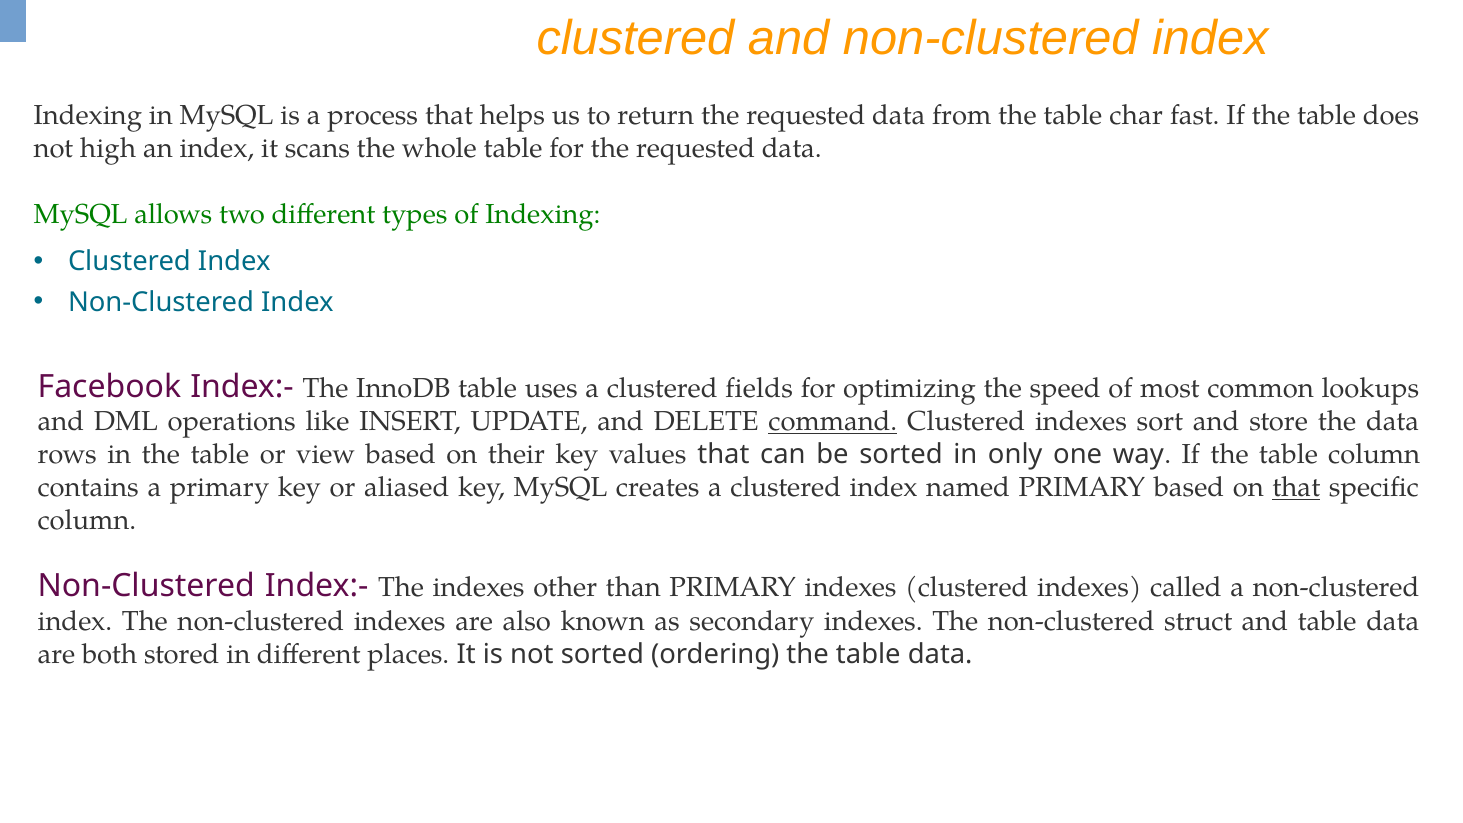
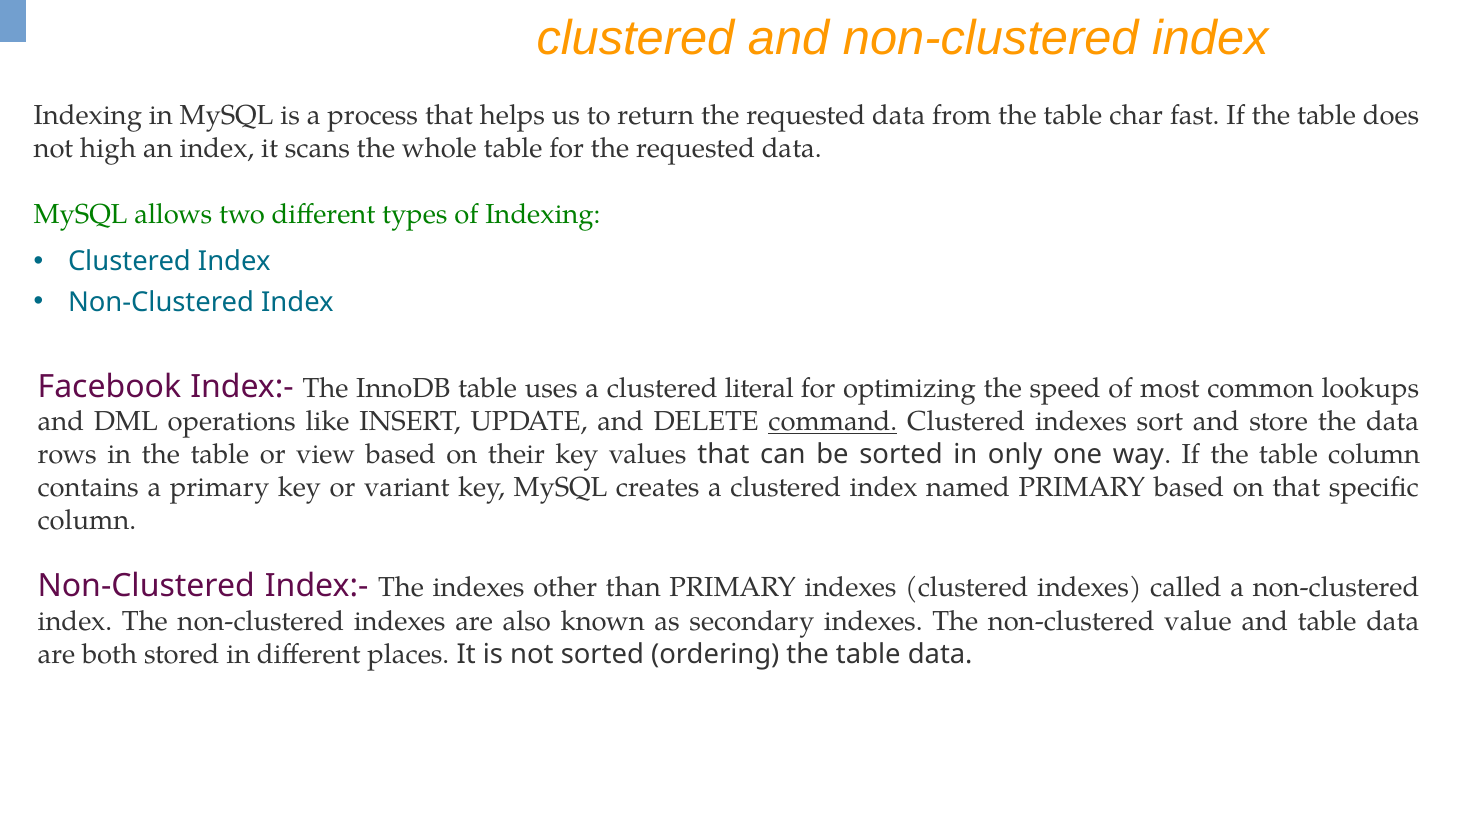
fields: fields -> literal
aliased: aliased -> variant
that at (1296, 488) underline: present -> none
struct: struct -> value
